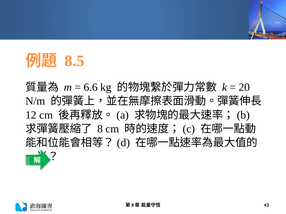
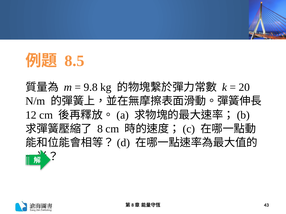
6.6: 6.6 -> 9.8
